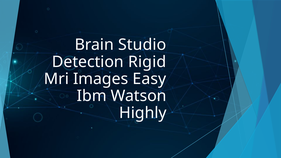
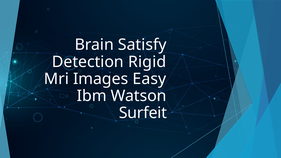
Studio: Studio -> Satisfy
Highly: Highly -> Surfeit
